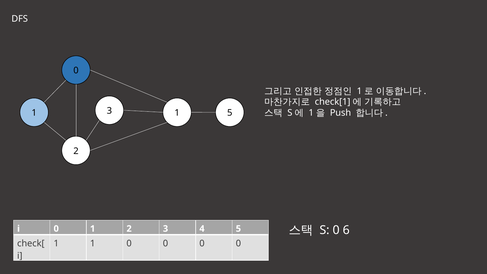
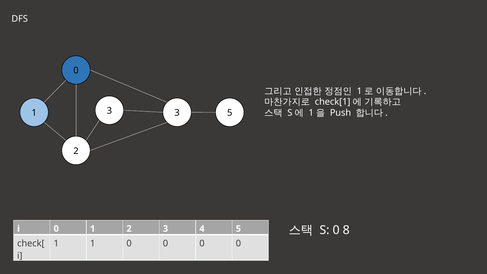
3 1: 1 -> 3
6: 6 -> 8
